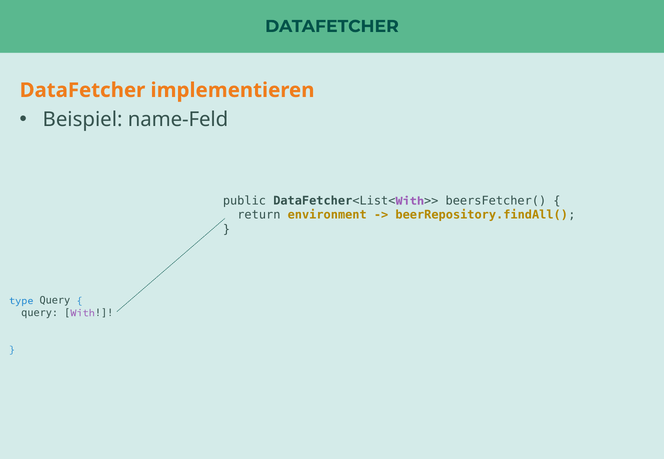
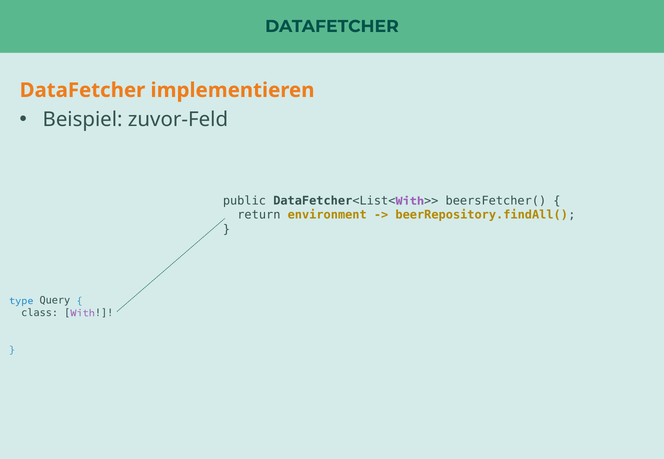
name-Feld: name-Feld -> zuvor-Feld
query at (40, 313): query -> class
